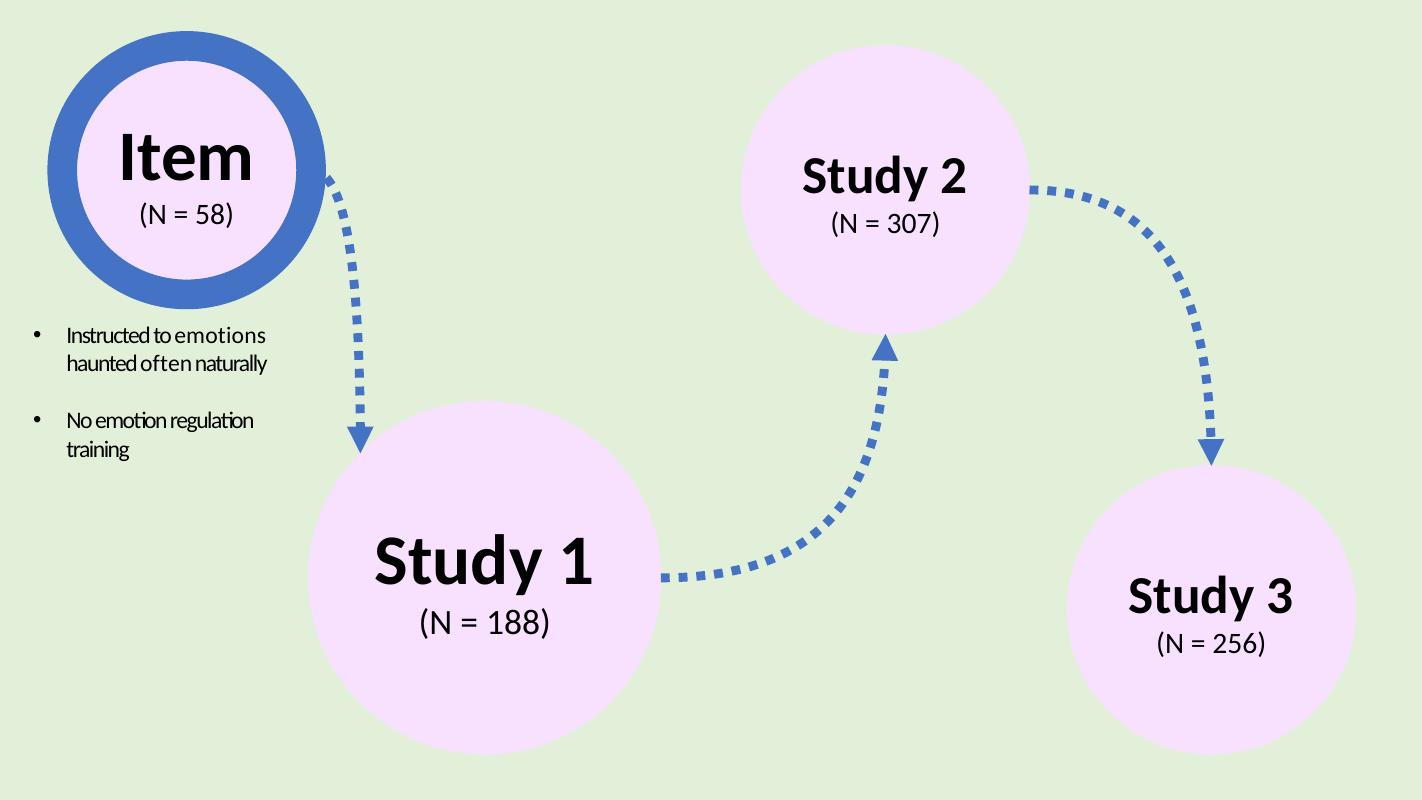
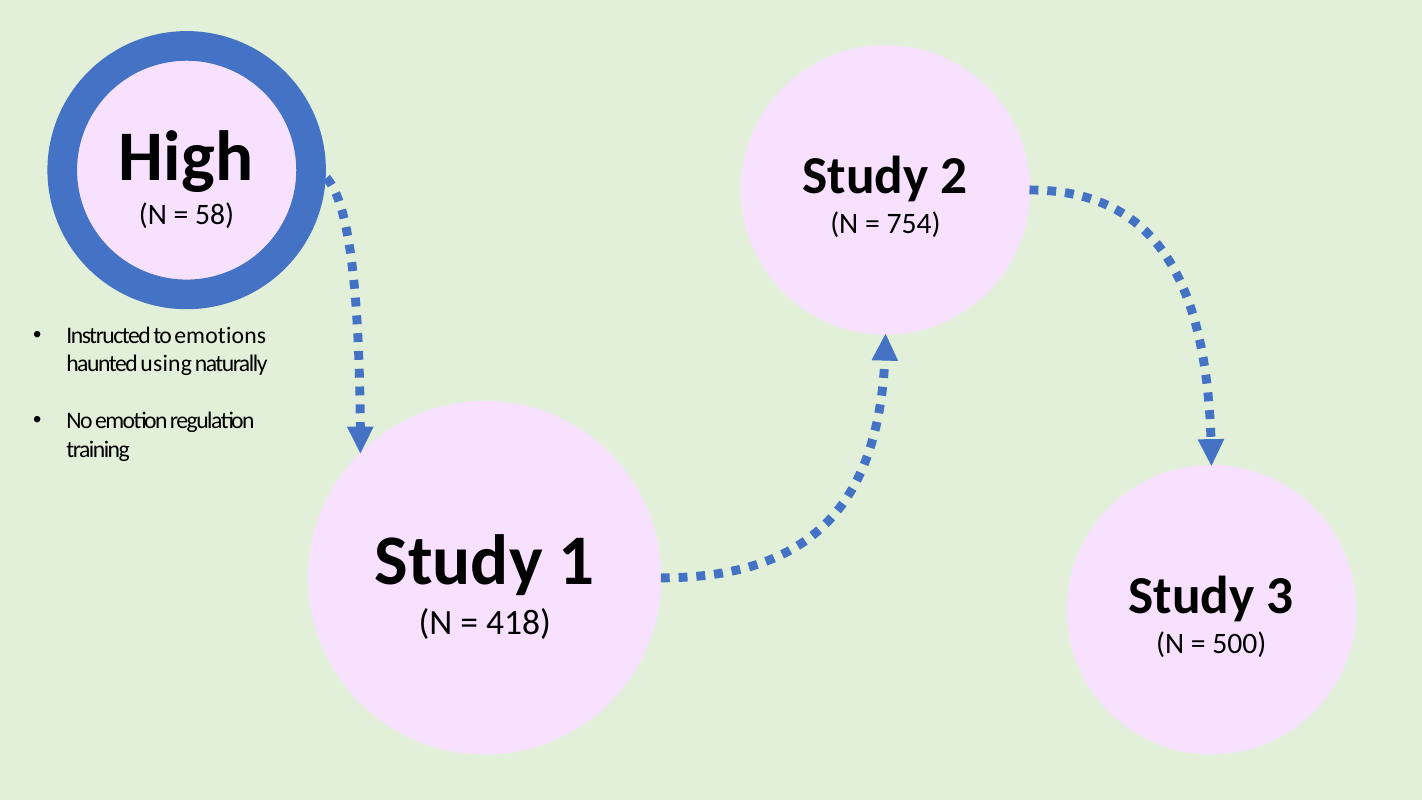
Item: Item -> High
307: 307 -> 754
often: often -> using
188: 188 -> 418
256: 256 -> 500
